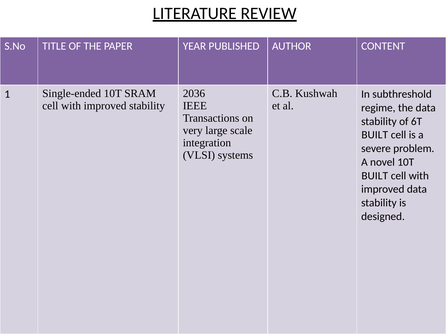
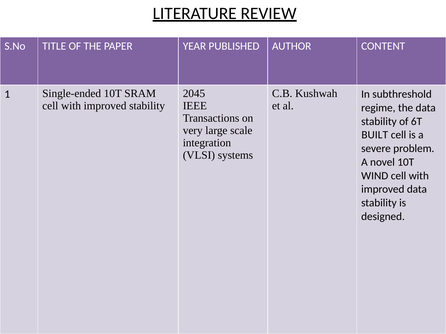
2036: 2036 -> 2045
BUILT at (375, 176): BUILT -> WIND
